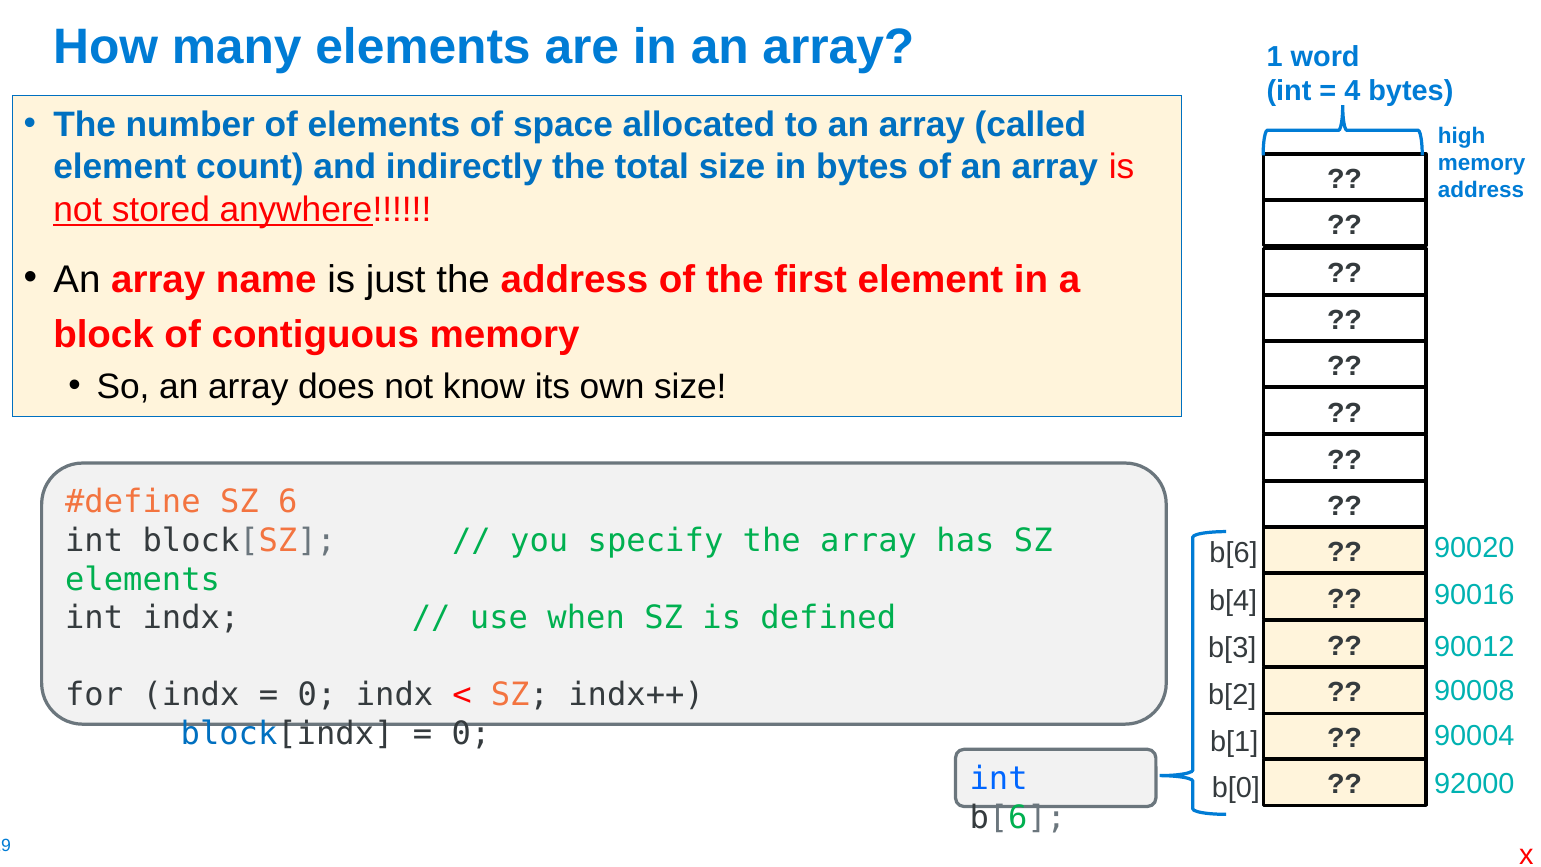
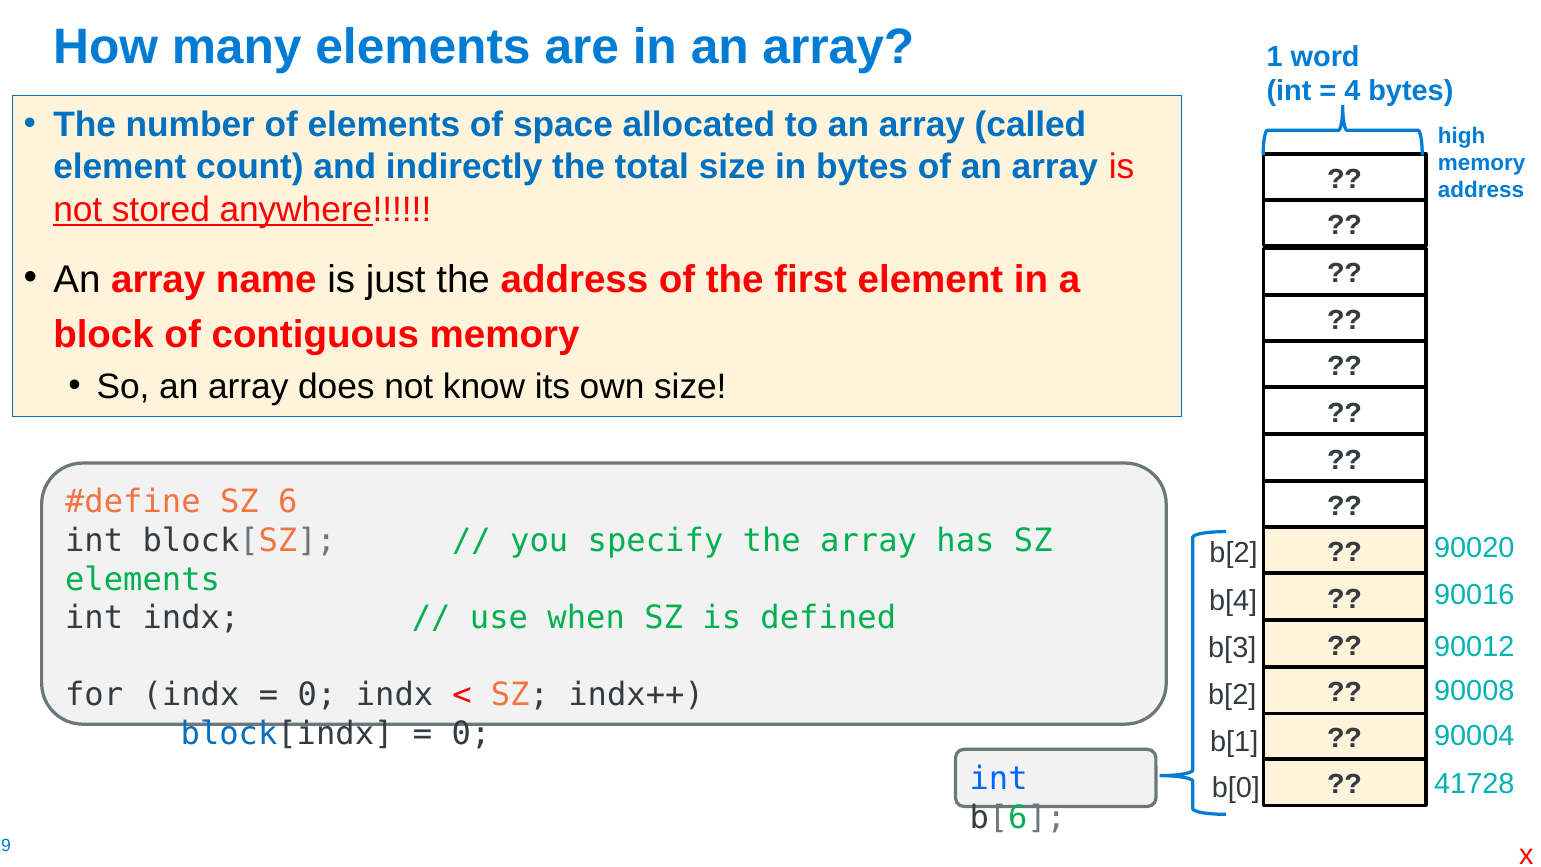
b[6 at (1234, 553): b[6 -> b[2
92000: 92000 -> 41728
